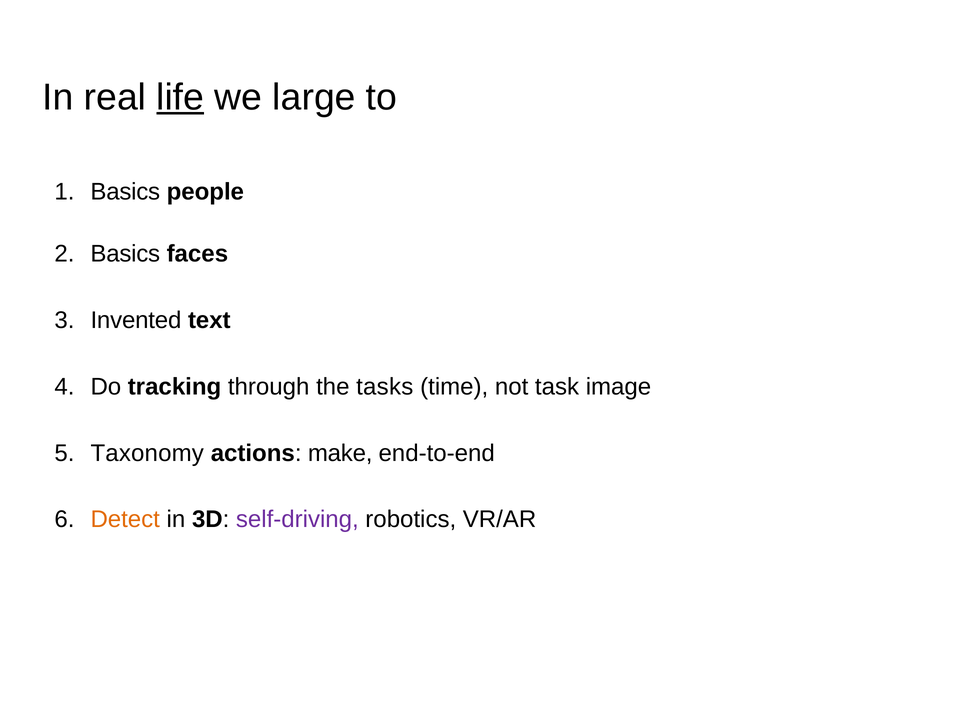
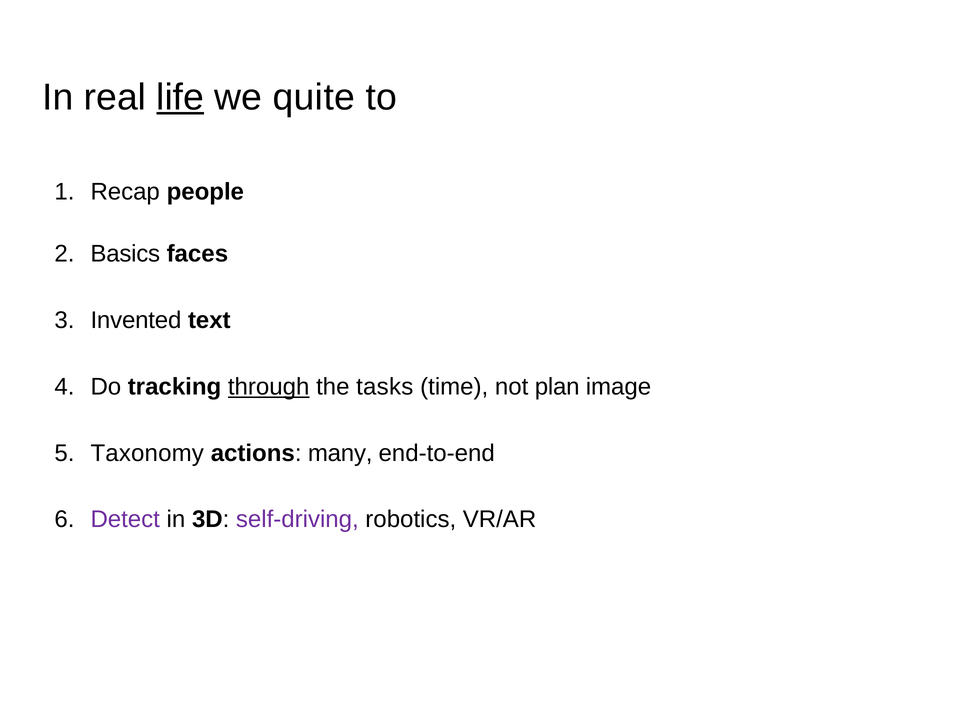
large: large -> quite
Basics at (125, 192): Basics -> Recap
through underline: none -> present
task: task -> plan
make: make -> many
Detect colour: orange -> purple
